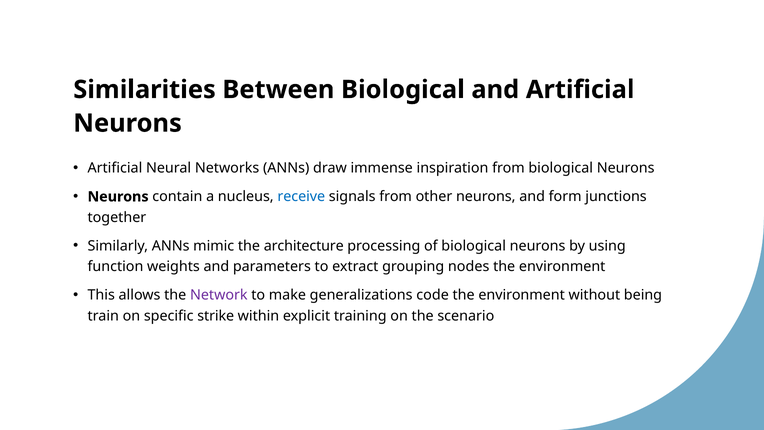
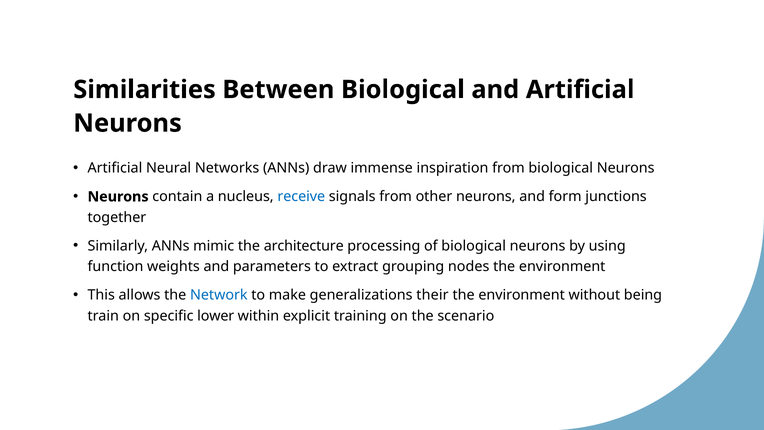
Network colour: purple -> blue
code: code -> their
strike: strike -> lower
